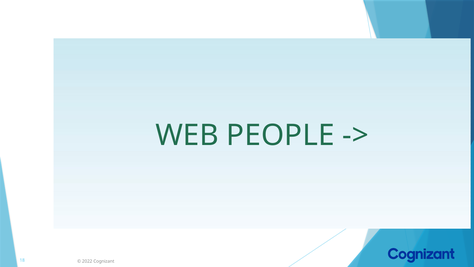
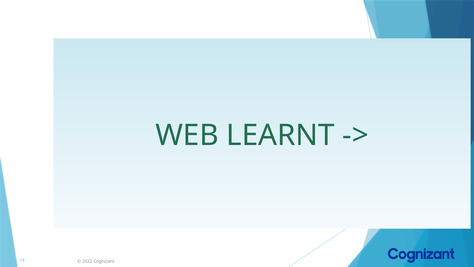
PEOPLE: PEOPLE -> LEARNT
